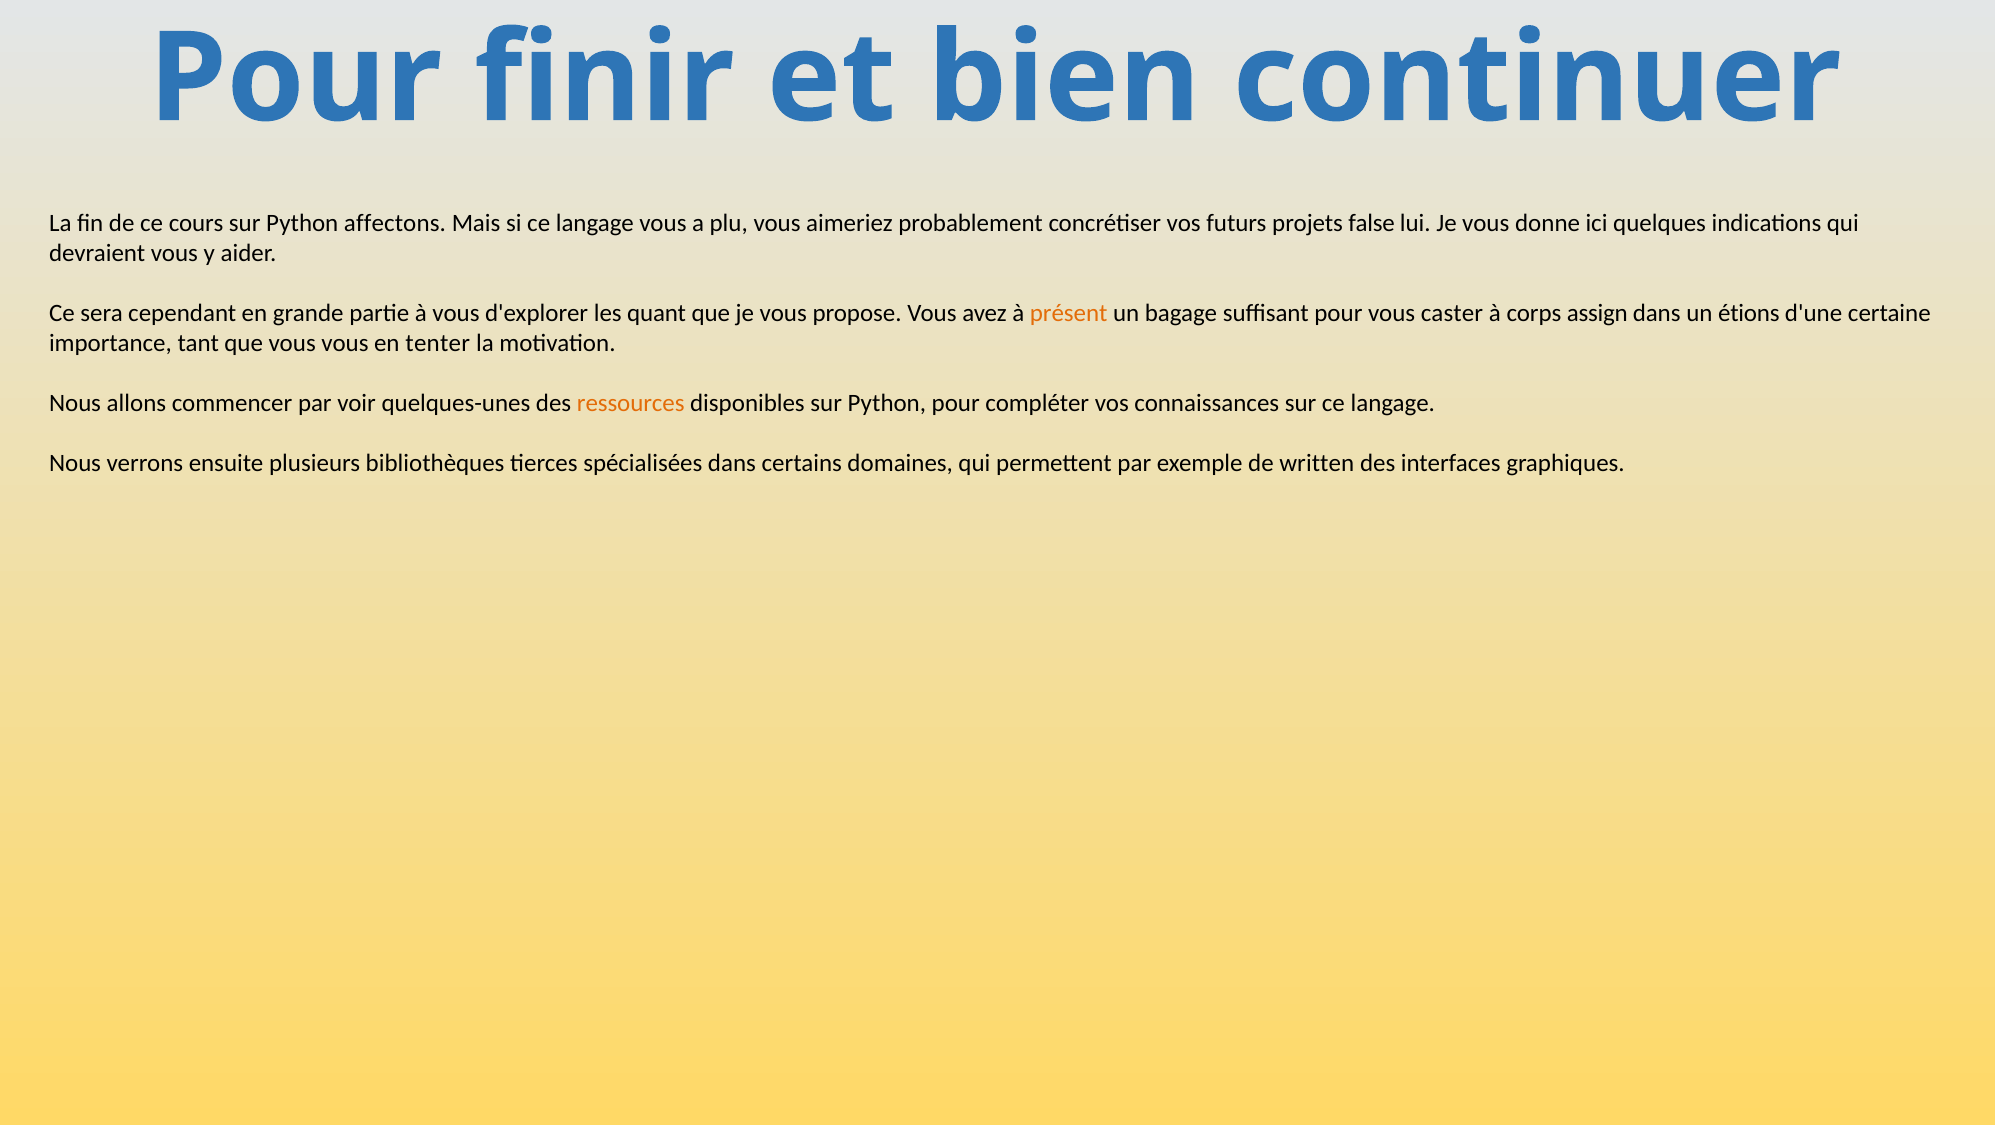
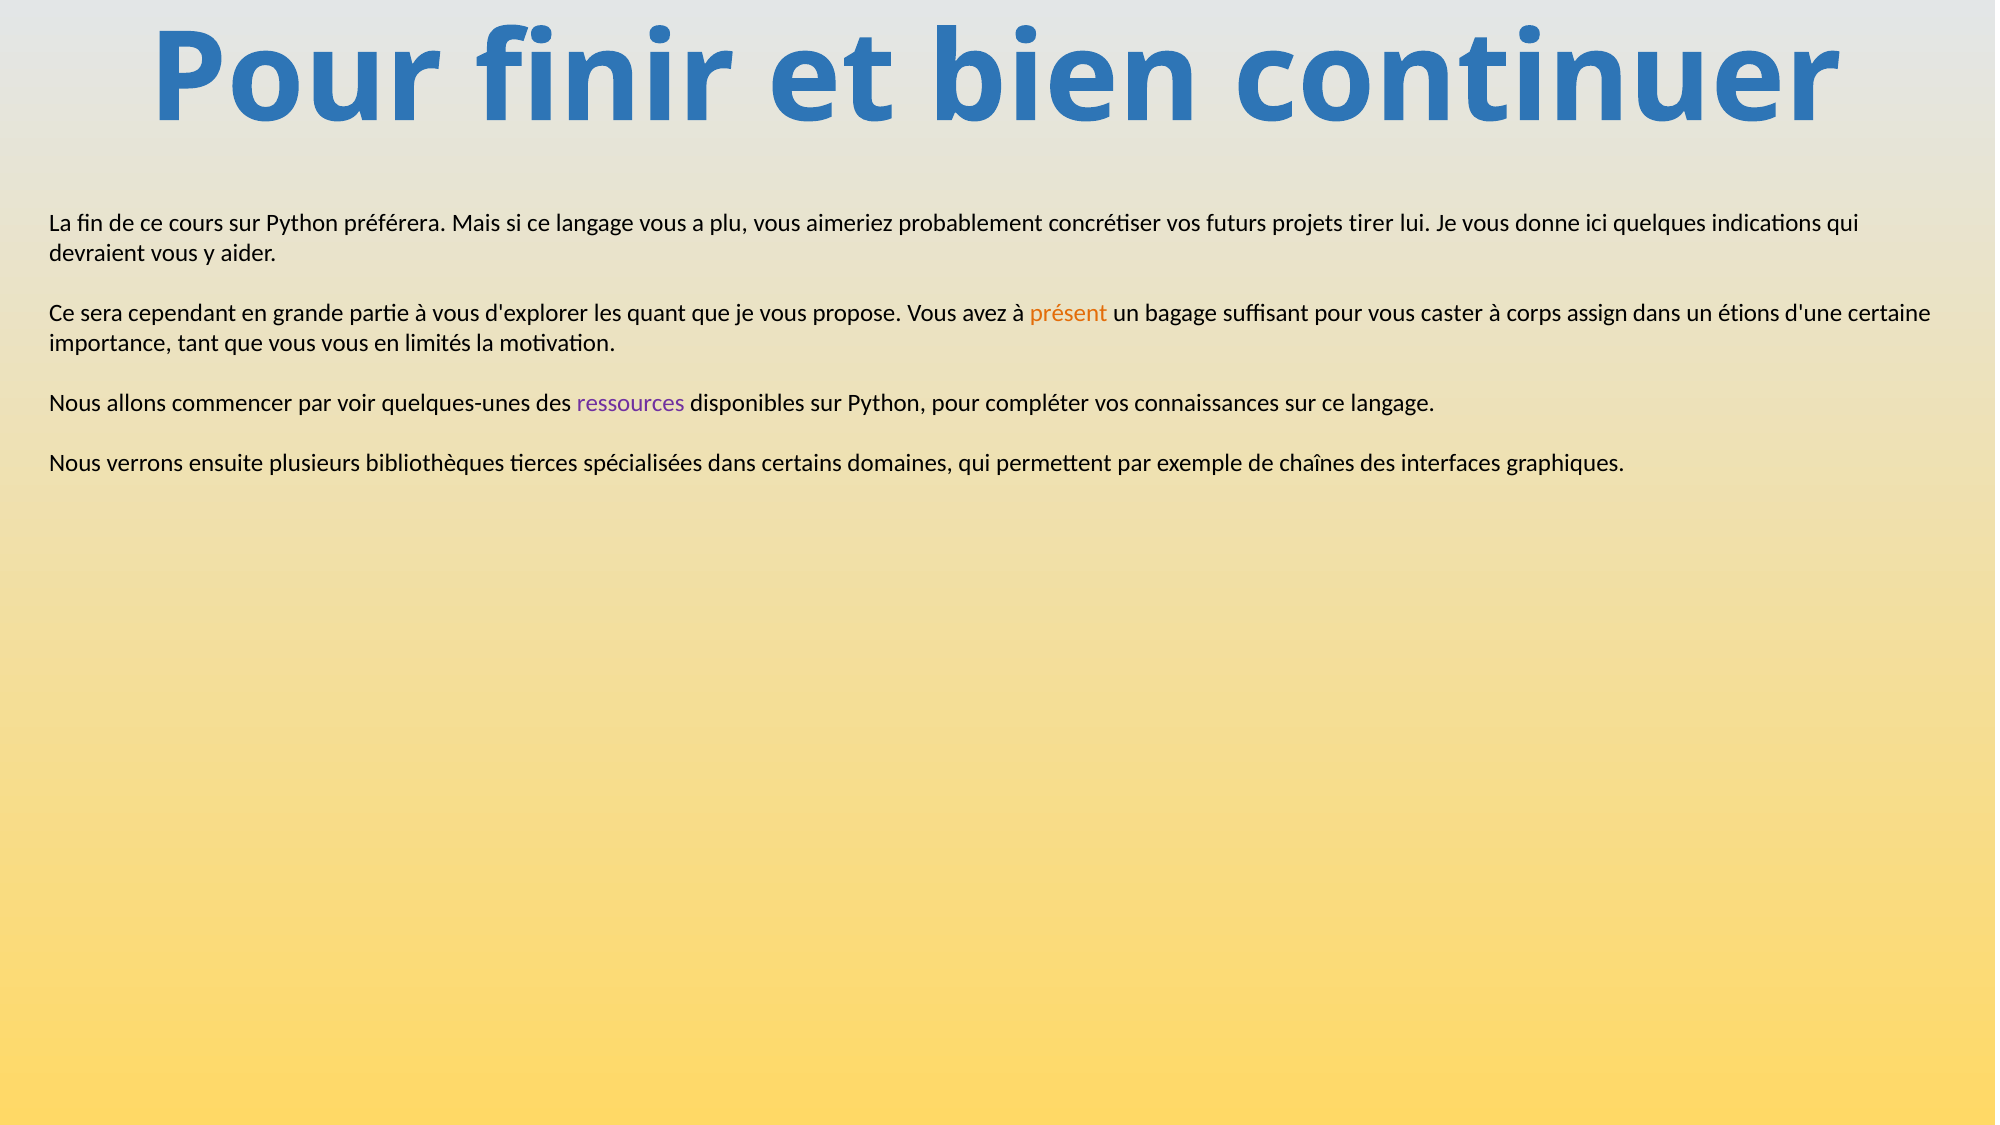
affectons: affectons -> préférera
false: false -> tirer
tenter: tenter -> limités
ressources colour: orange -> purple
written: written -> chaînes
